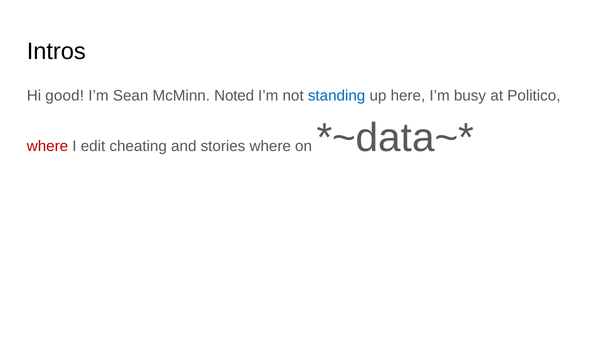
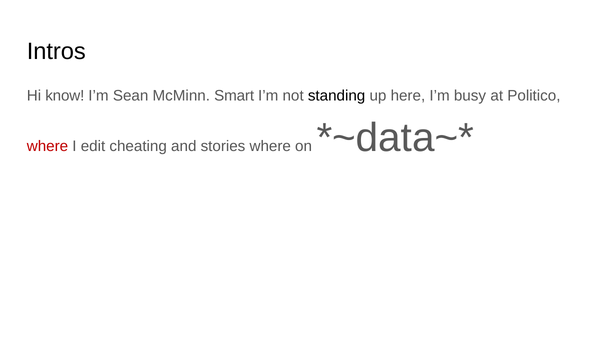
good: good -> know
Noted: Noted -> Smart
standing colour: blue -> black
